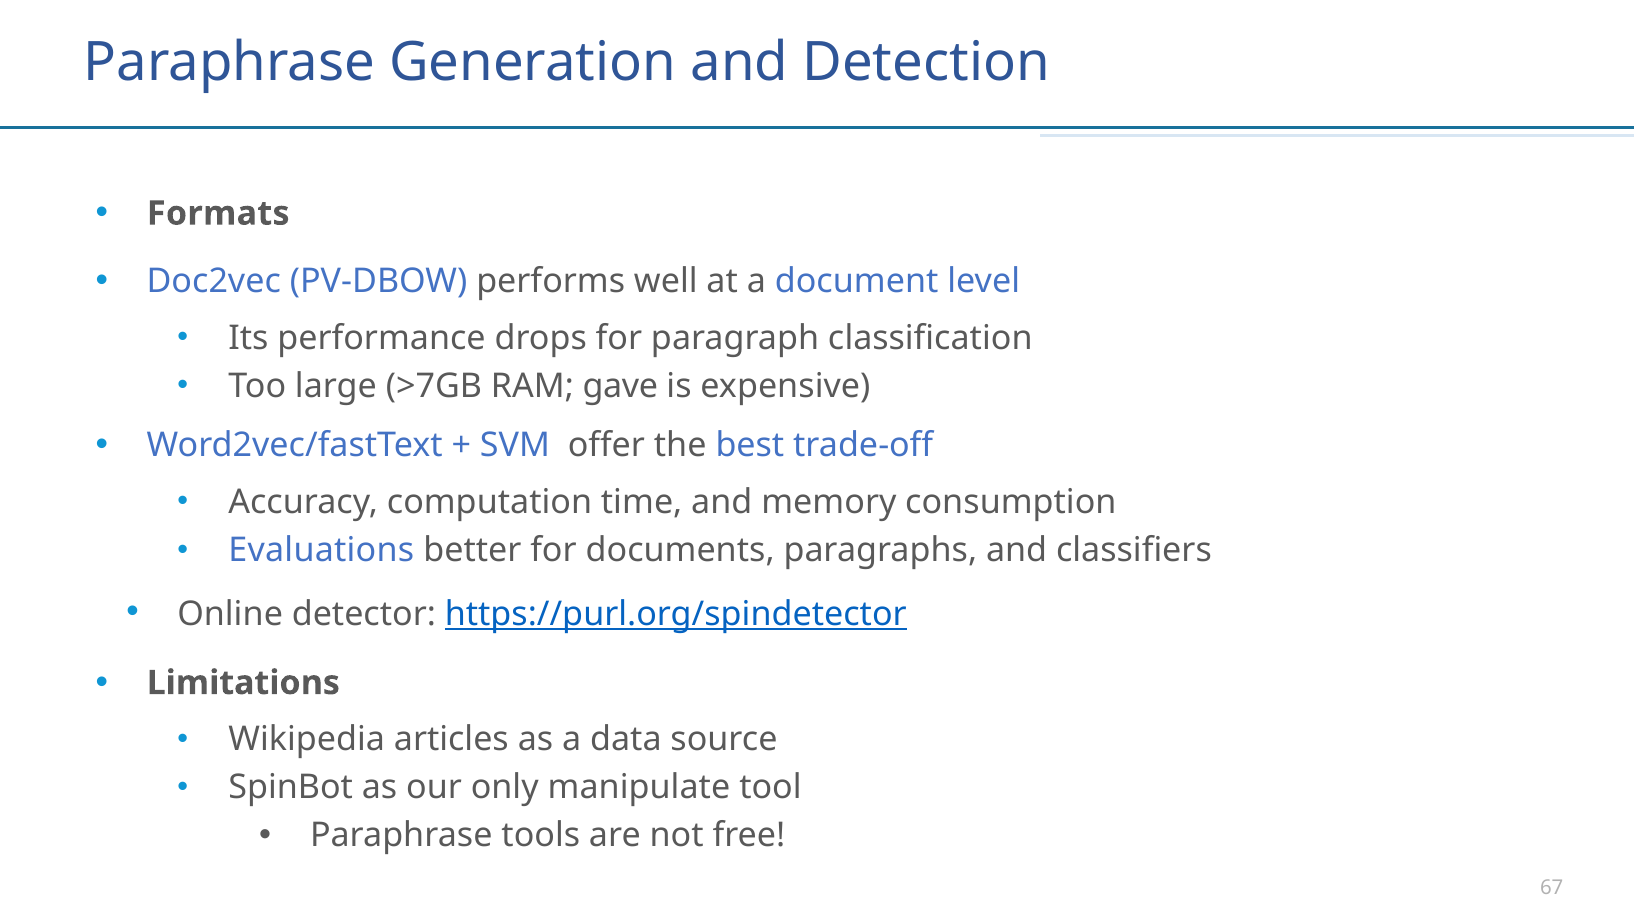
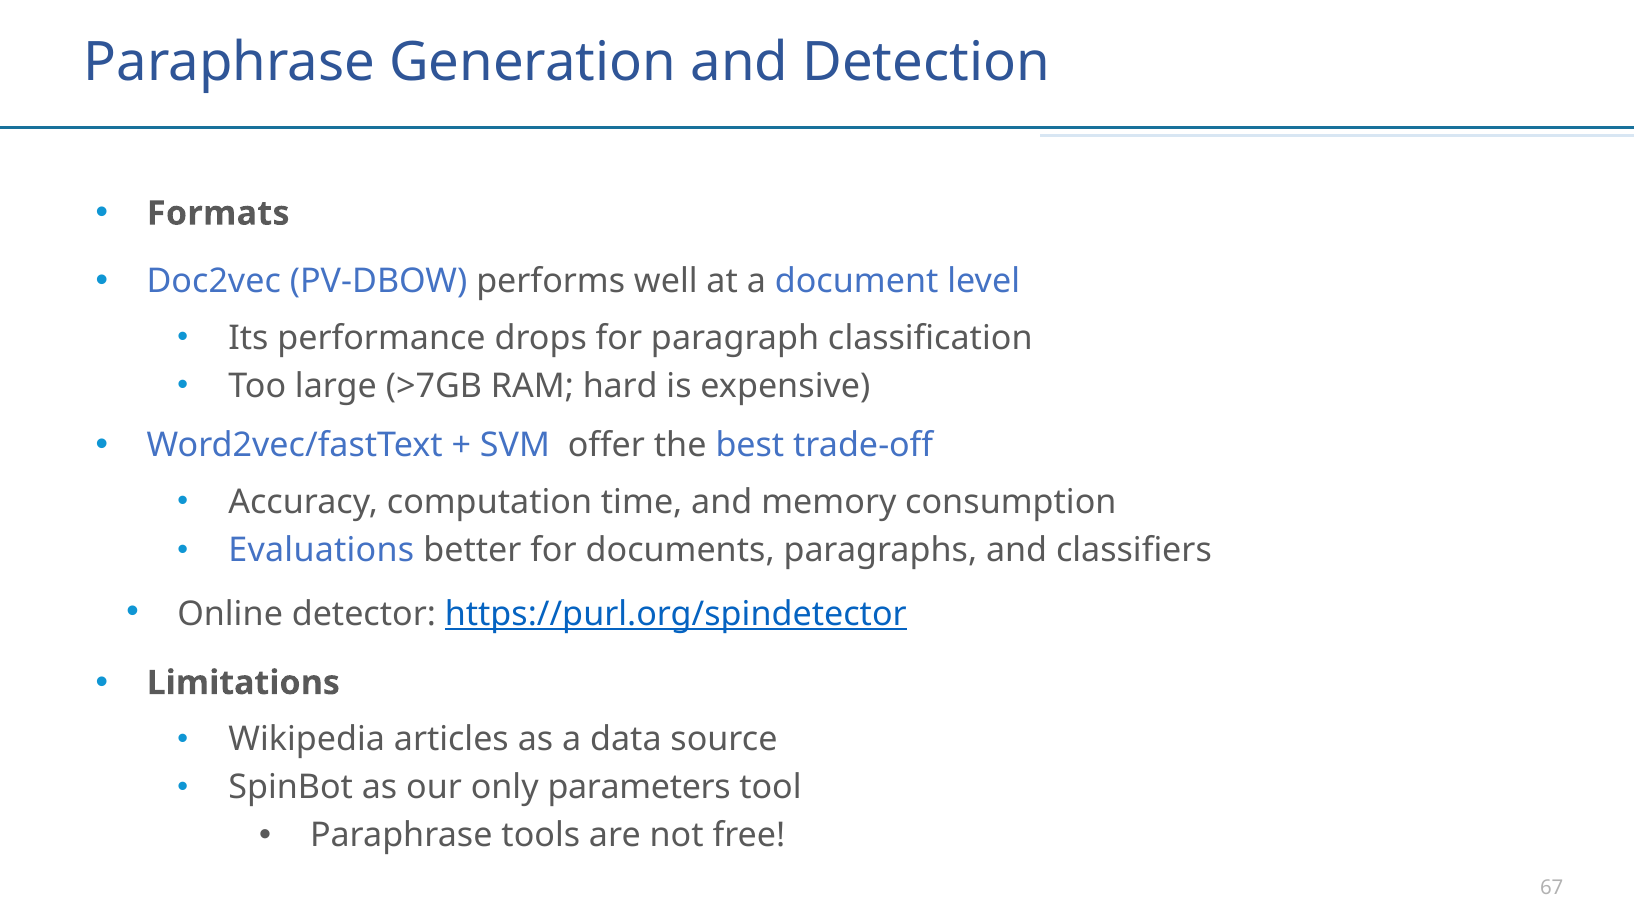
gave: gave -> hard
manipulate: manipulate -> parameters
